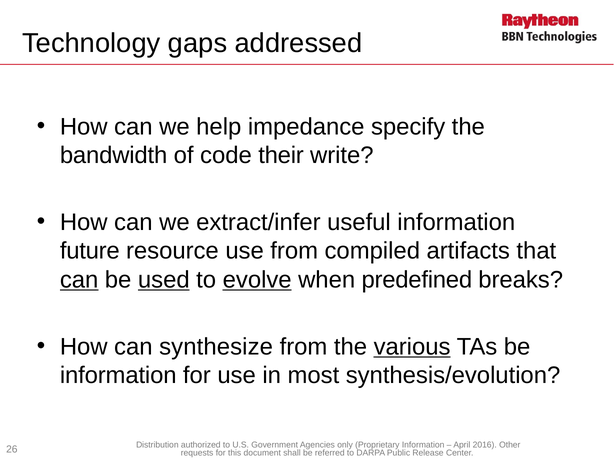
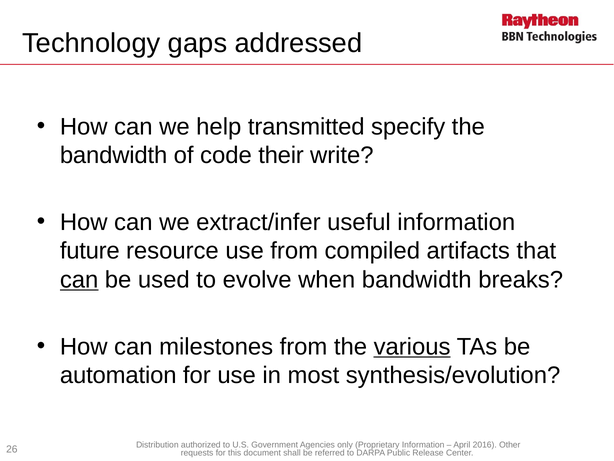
impedance: impedance -> transmitted
used underline: present -> none
evolve underline: present -> none
when predefined: predefined -> bandwidth
synthesize: synthesize -> milestones
information at (118, 375): information -> automation
